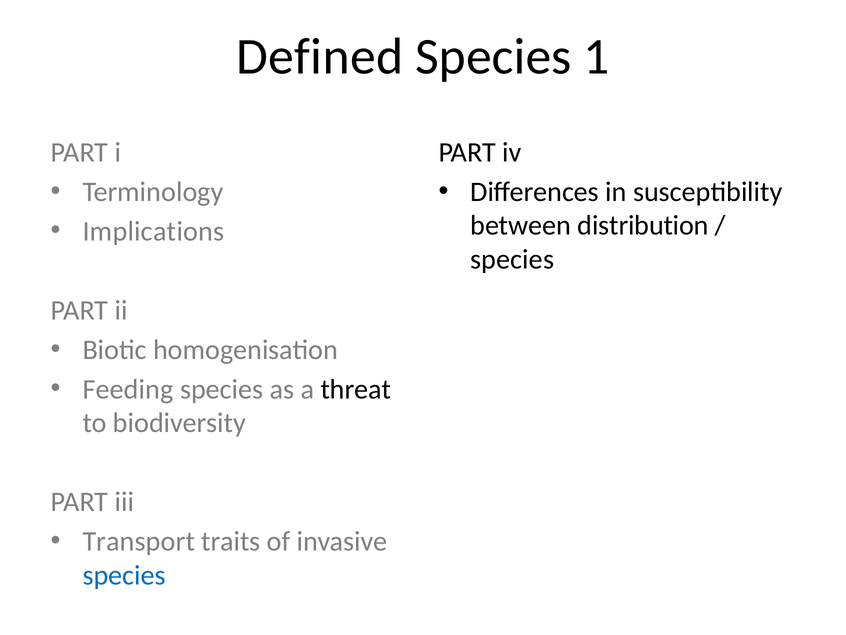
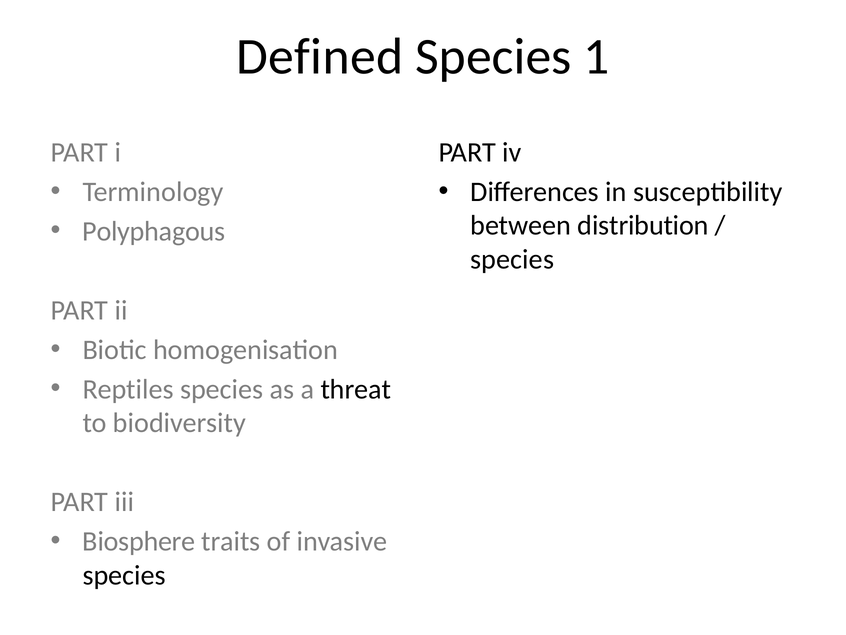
Implications: Implications -> Polyphagous
Feeding: Feeding -> Reptiles
Transport: Transport -> Biosphere
species at (124, 575) colour: blue -> black
